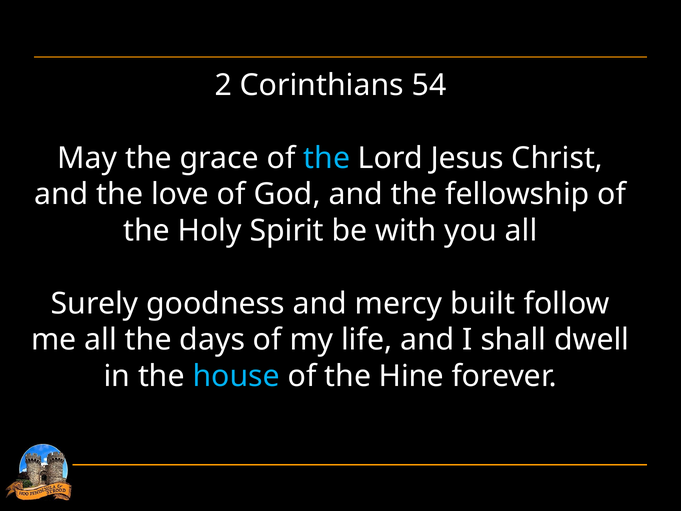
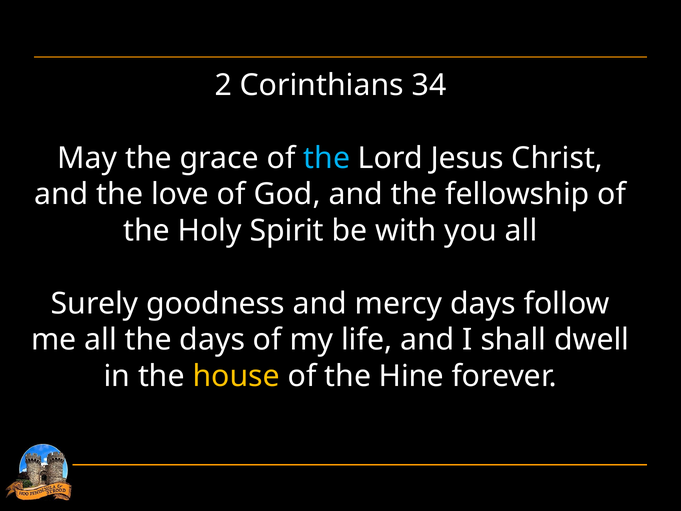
54: 54 -> 34
mercy built: built -> days
house colour: light blue -> yellow
